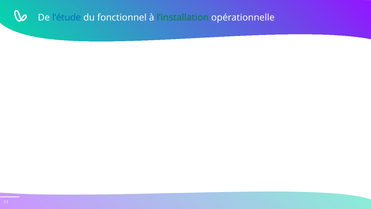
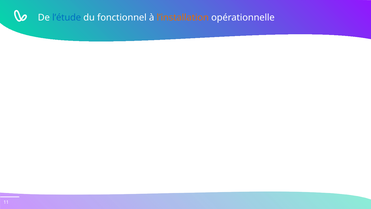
l’installation colour: green -> orange
